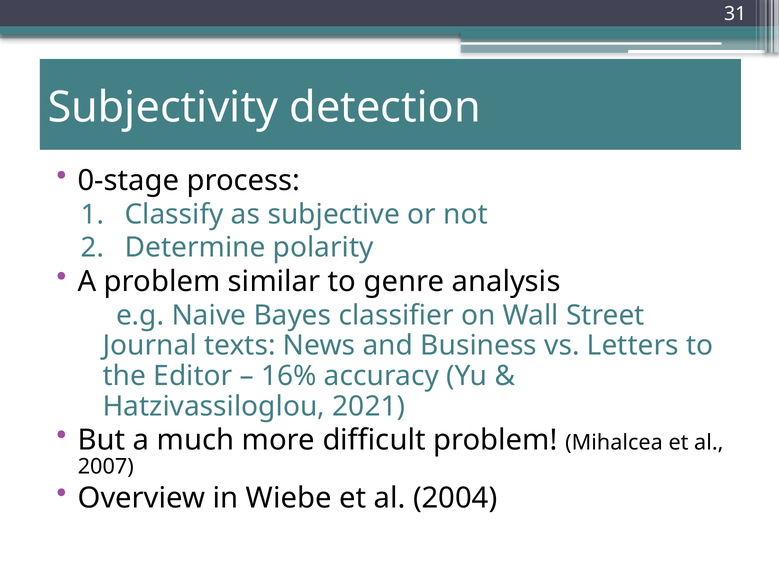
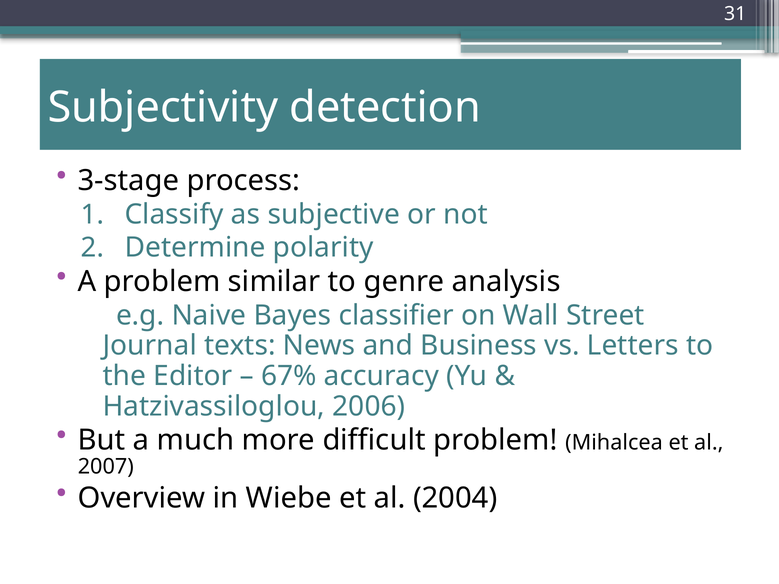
0-stage: 0-stage -> 3-stage
16%: 16% -> 67%
2021: 2021 -> 2006
